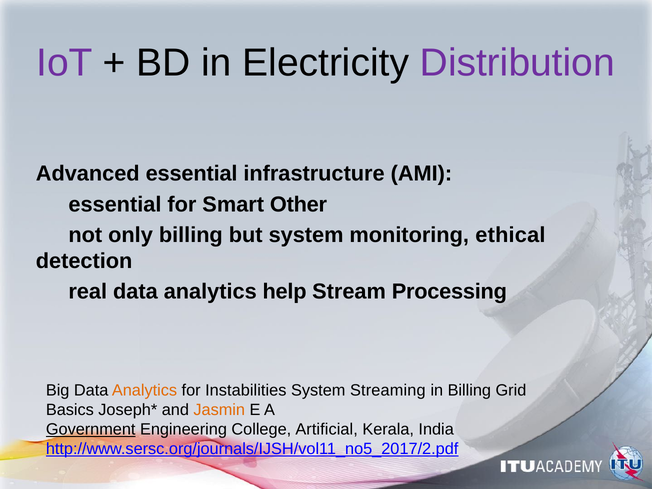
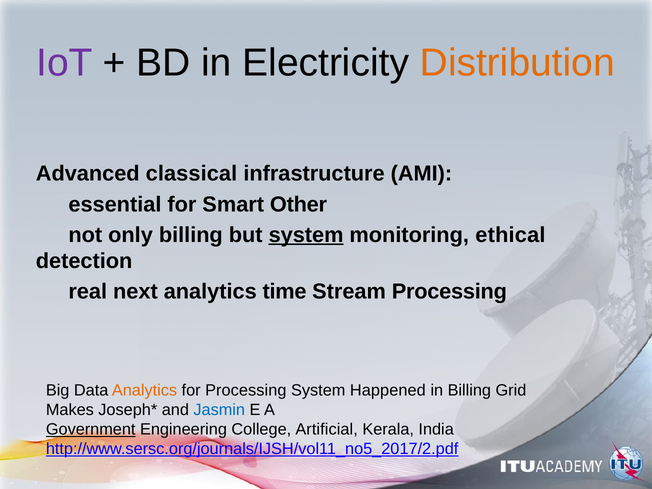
Distribution colour: purple -> orange
Advanced essential: essential -> classical
system at (306, 235) underline: none -> present
real data: data -> next
help: help -> time
for Instabilities: Instabilities -> Processing
Streaming: Streaming -> Happened
Basics: Basics -> Makes
Jasmin colour: orange -> blue
